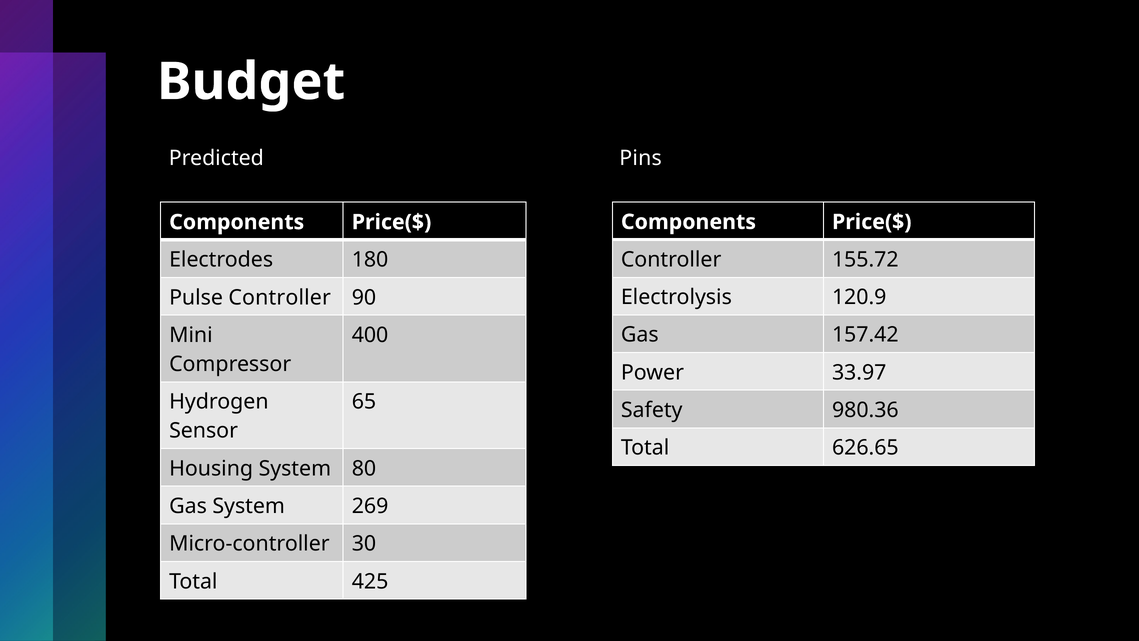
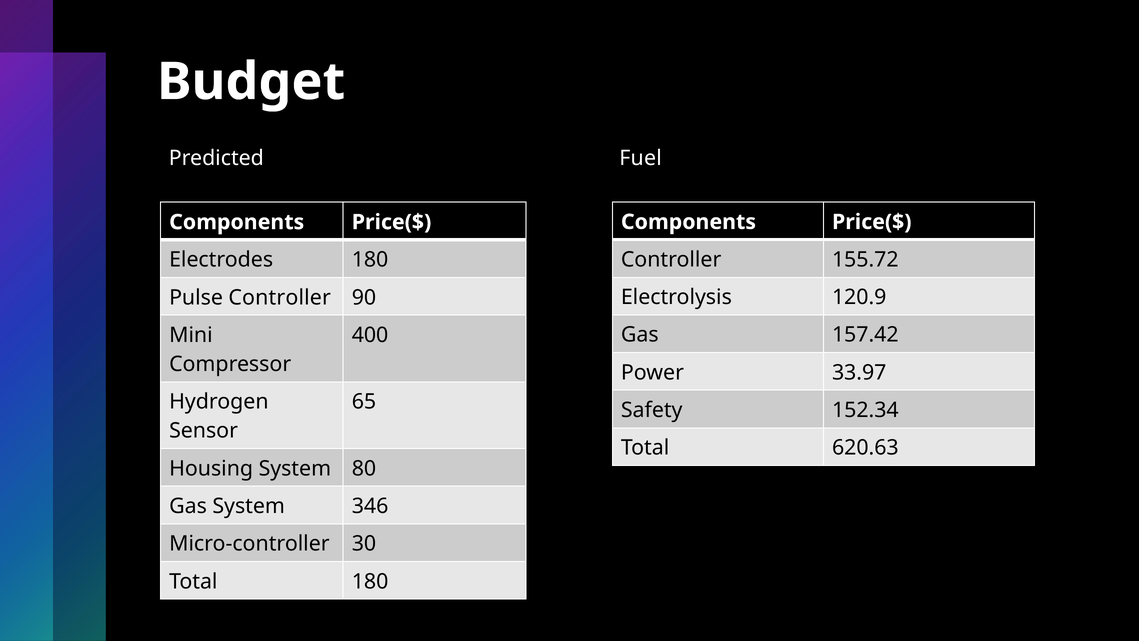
Pins: Pins -> Fuel
980.36: 980.36 -> 152.34
626.65: 626.65 -> 620.63
269: 269 -> 346
Total 425: 425 -> 180
